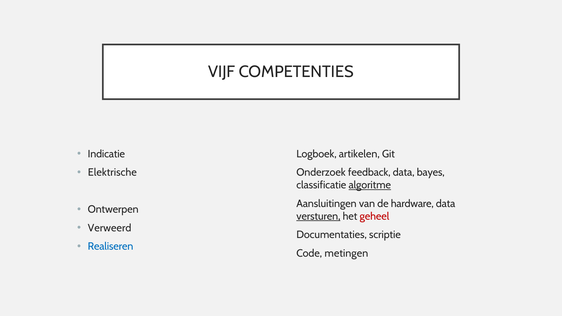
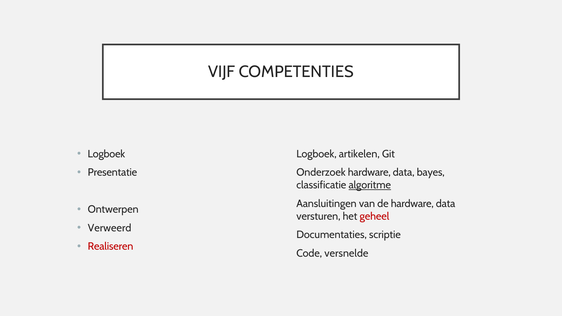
Indicatie at (106, 154): Indicatie -> Logboek
Elektrische: Elektrische -> Presentatie
Onderzoek feedback: feedback -> hardware
versturen underline: present -> none
Realiseren colour: blue -> red
metingen: metingen -> versnelde
